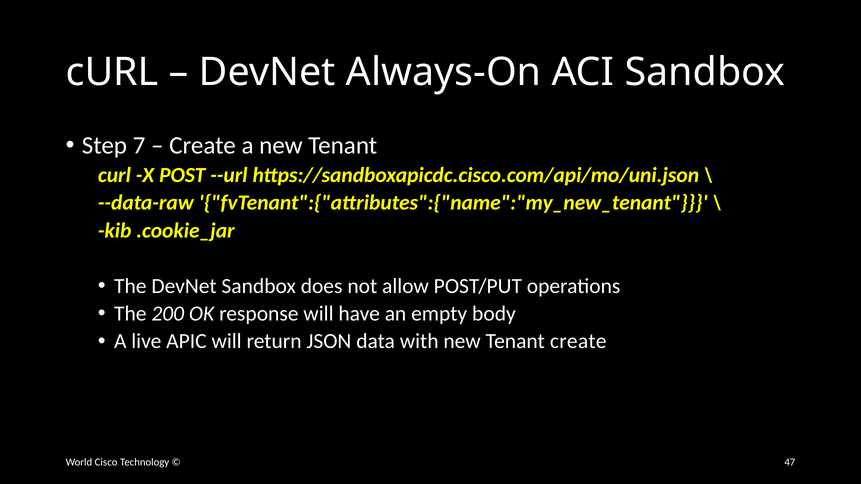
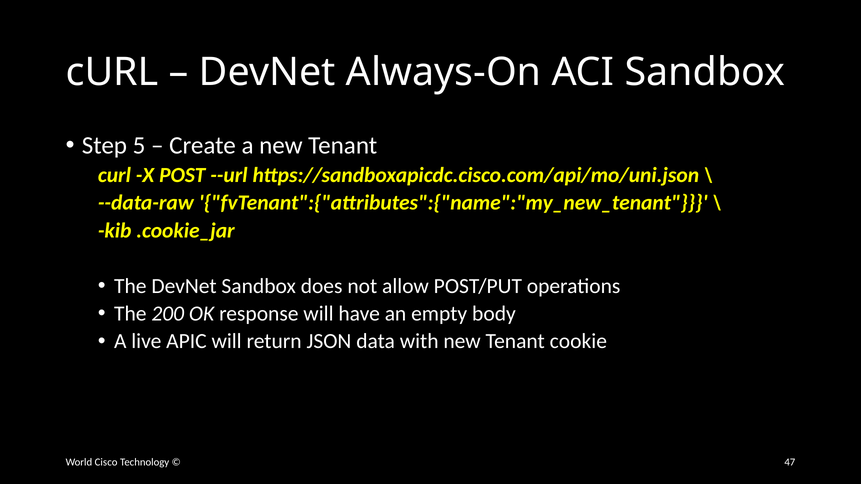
7: 7 -> 5
Tenant create: create -> cookie
